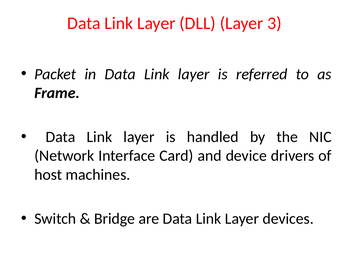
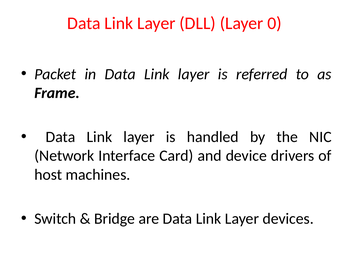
3: 3 -> 0
